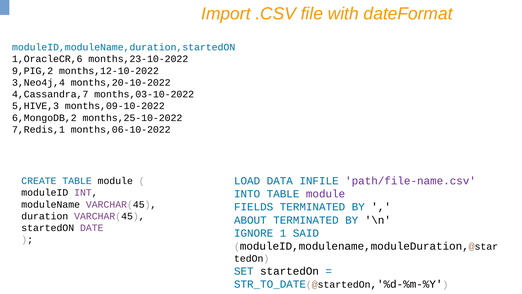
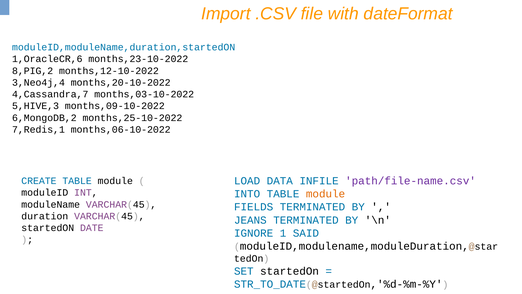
9,PIG,2: 9,PIG,2 -> 8,PIG,2
module at (326, 194) colour: purple -> orange
ABOUT: ABOUT -> JEANS
